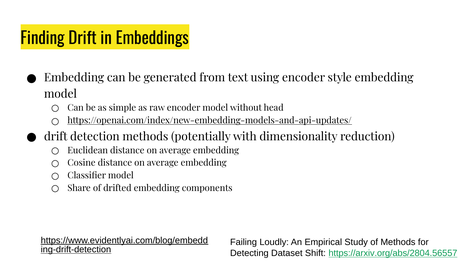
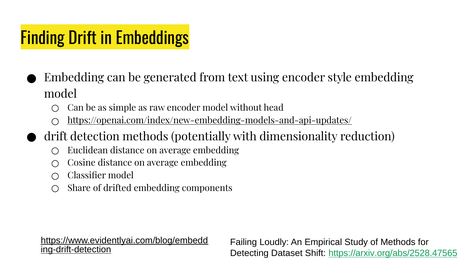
https://arxiv.org/abs/2804.56557: https://arxiv.org/abs/2804.56557 -> https://arxiv.org/abs/2528.47565
